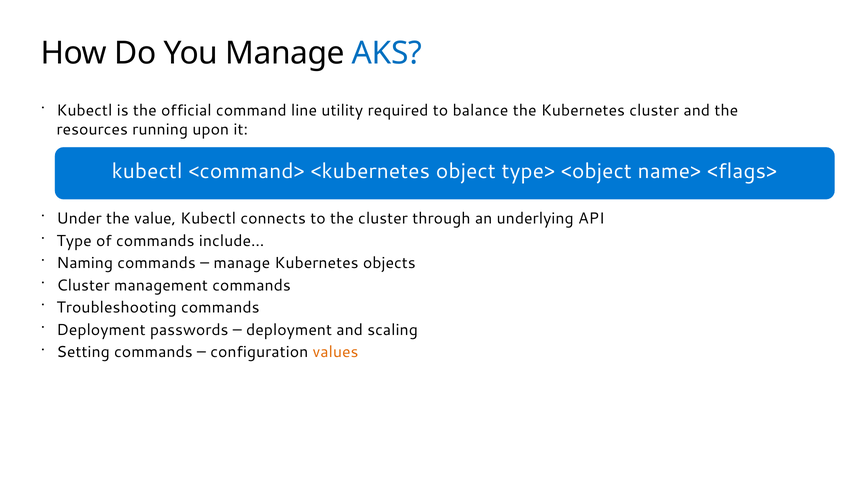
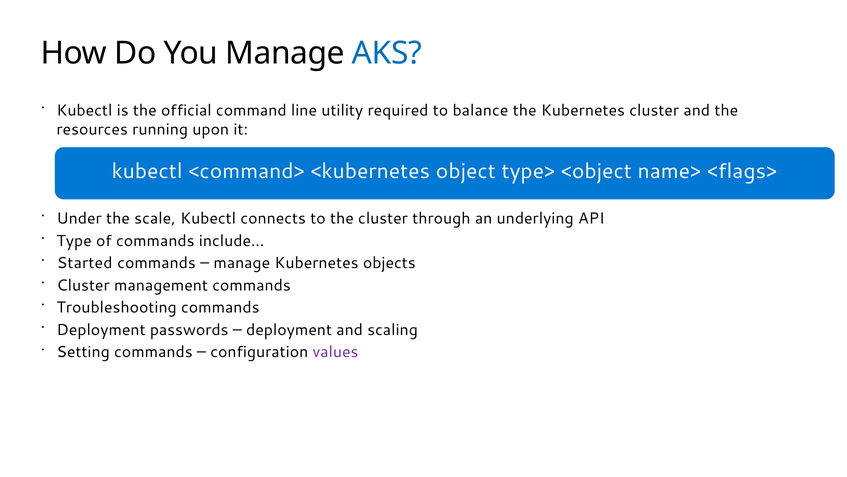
value: value -> scale
Naming: Naming -> Started
values colour: orange -> purple
